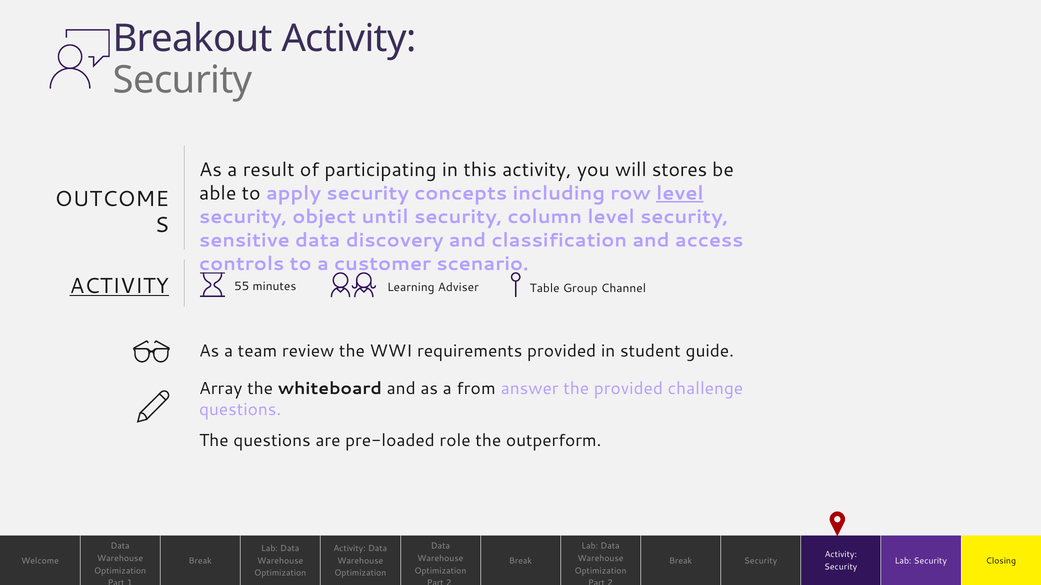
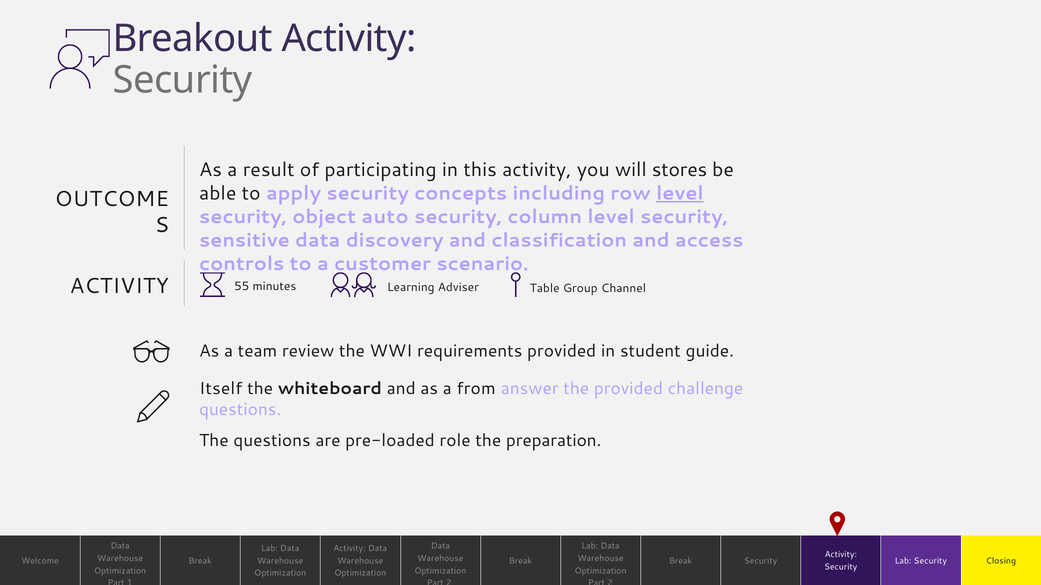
until: until -> auto
ACTIVITY at (119, 286) underline: present -> none
Array: Array -> Itself
outperform: outperform -> preparation
